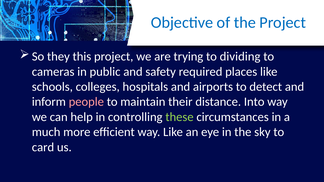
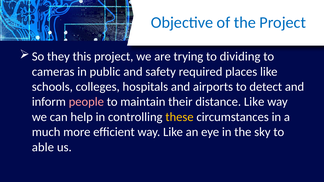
distance Into: Into -> Like
these colour: light green -> yellow
card: card -> able
